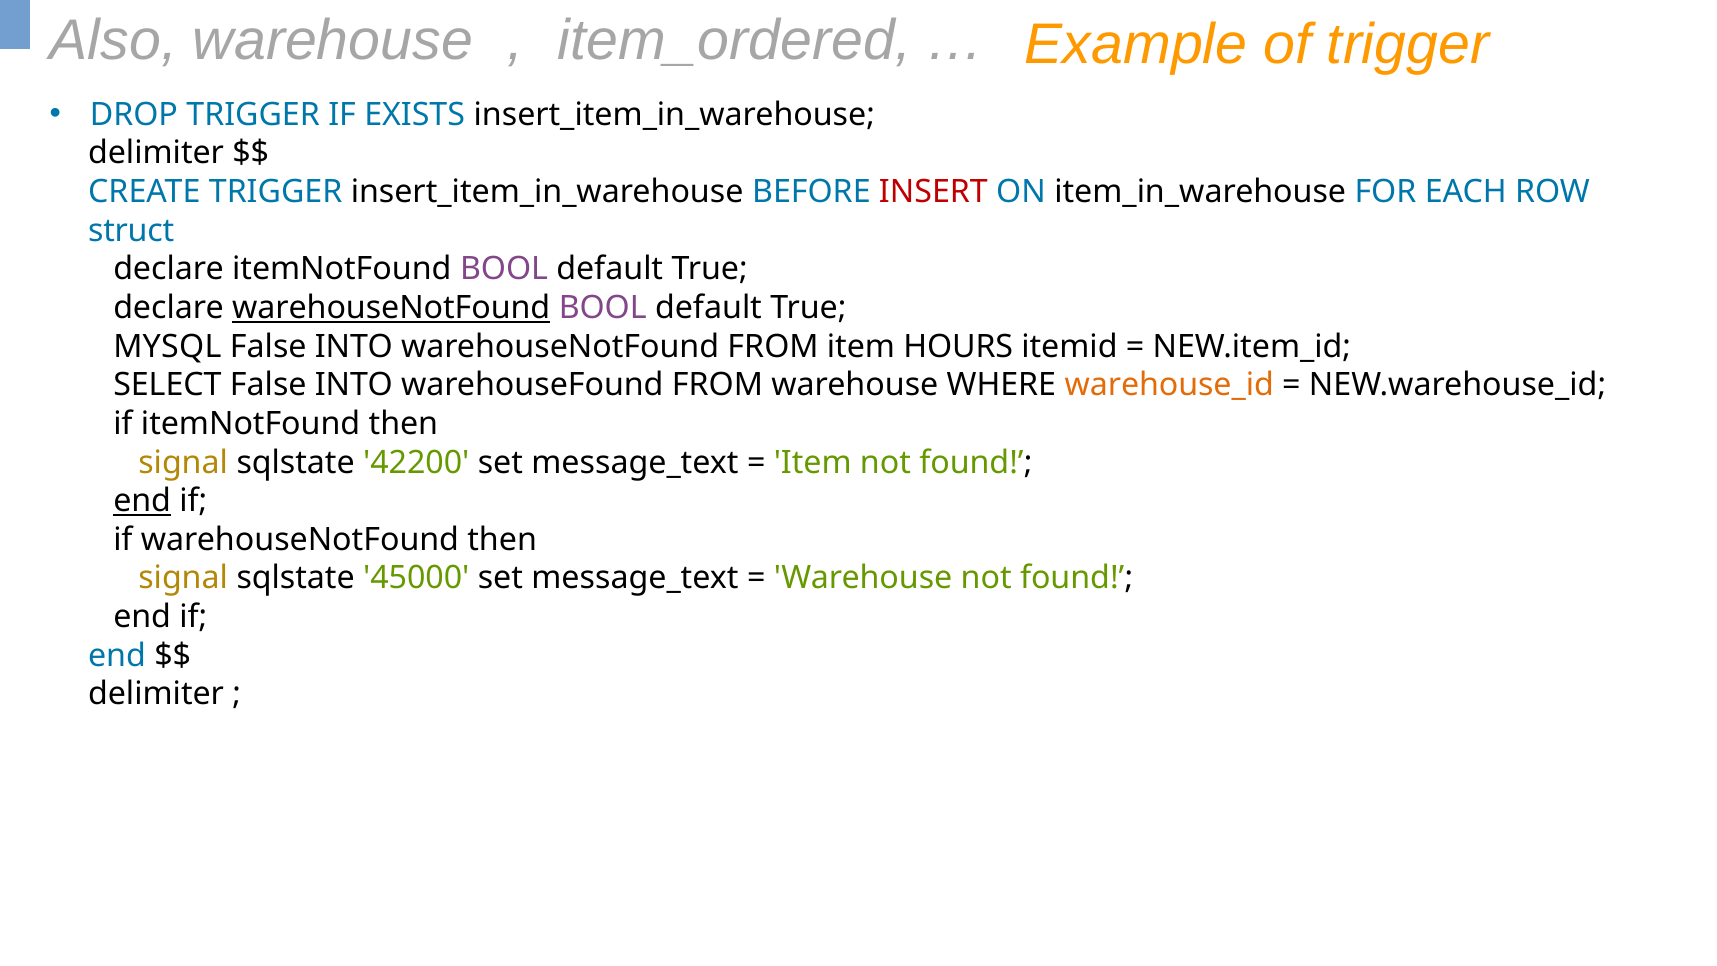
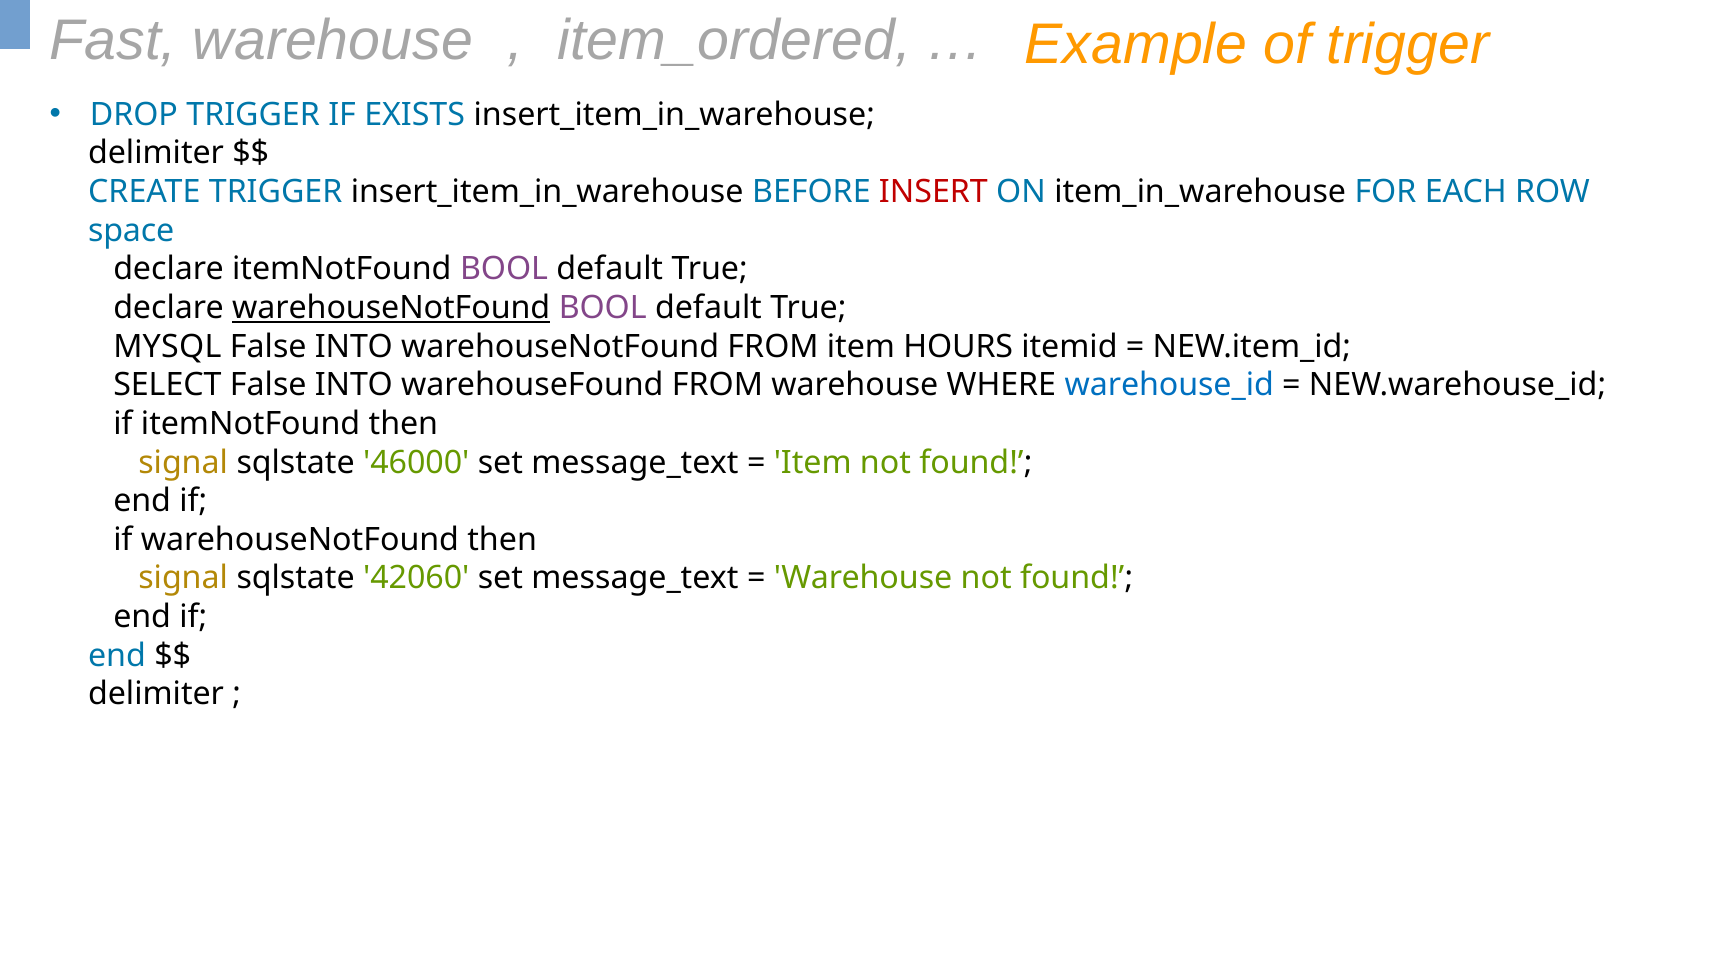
Also: Also -> Fast
struct: struct -> space
warehouse_id colour: orange -> blue
42200: 42200 -> 46000
end at (142, 501) underline: present -> none
45000: 45000 -> 42060
